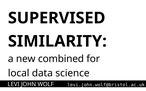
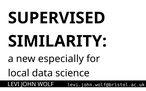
combined: combined -> especially
